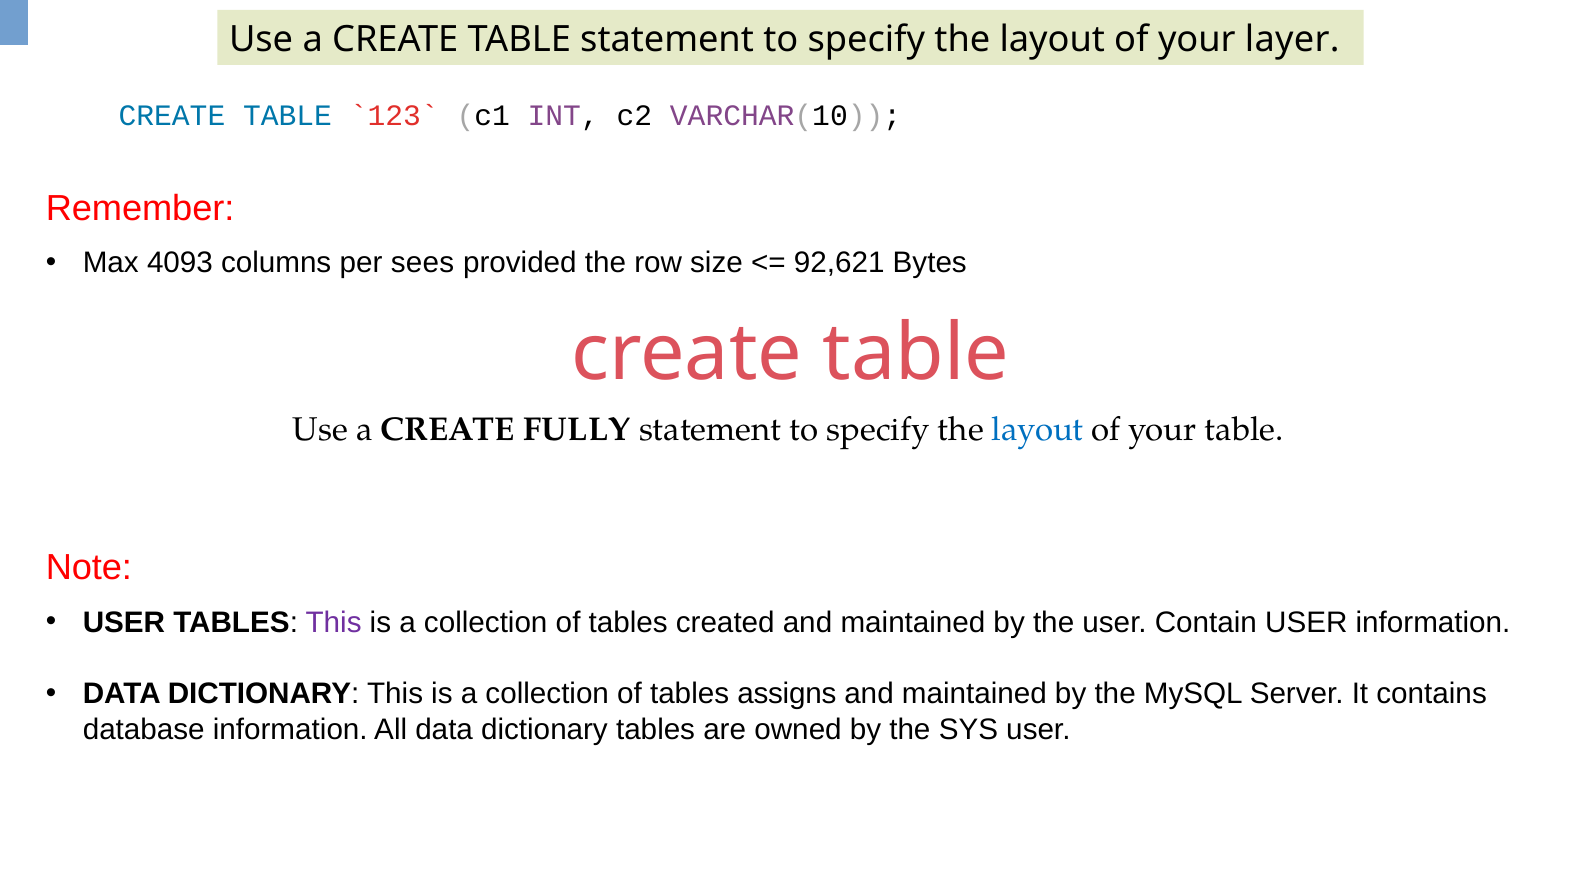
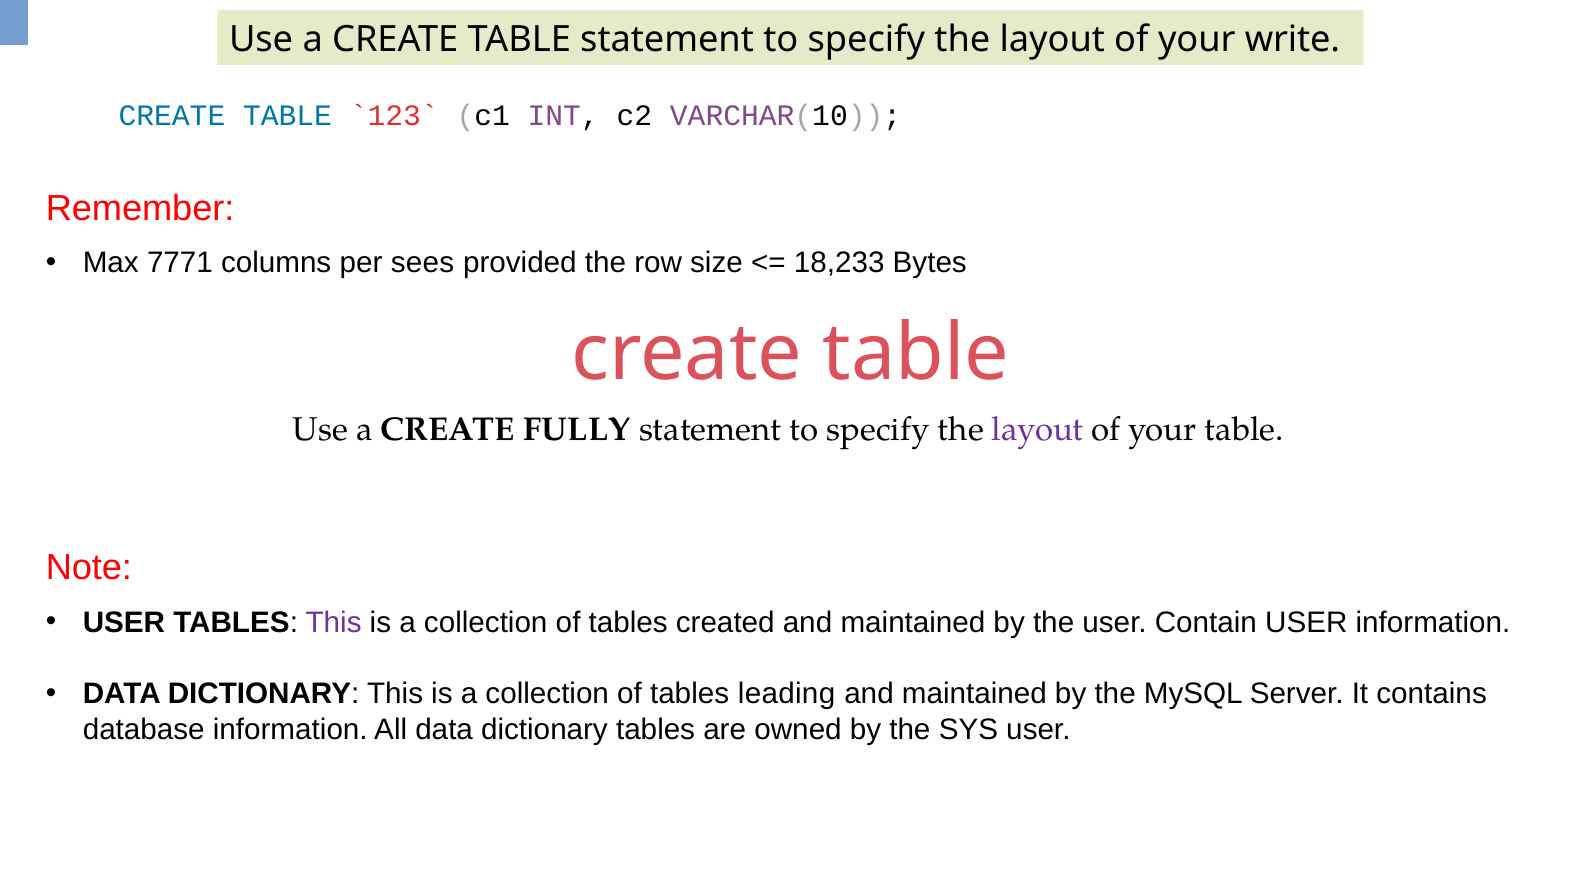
layer: layer -> write
4093: 4093 -> 7771
92,621: 92,621 -> 18,233
layout at (1038, 429) colour: blue -> purple
assigns: assigns -> leading
